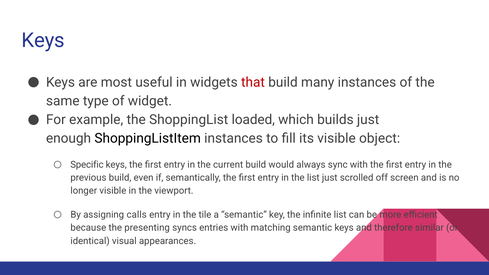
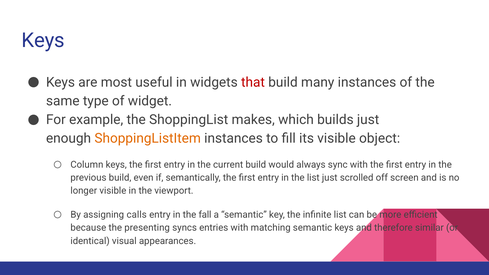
loaded: loaded -> makes
ShoppingListItem colour: black -> orange
Specific: Specific -> Column
tile: tile -> fall
